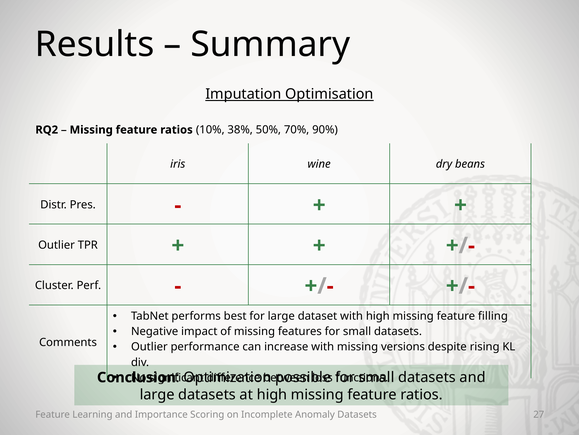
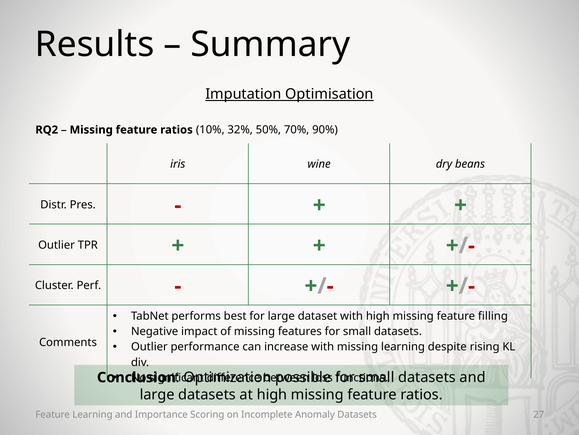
38%: 38% -> 32%
missing versions: versions -> learning
